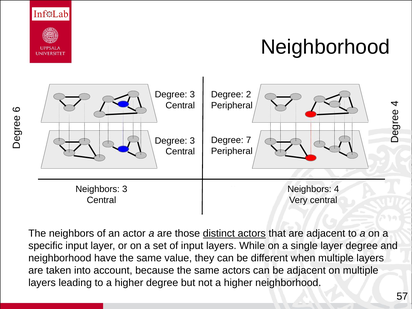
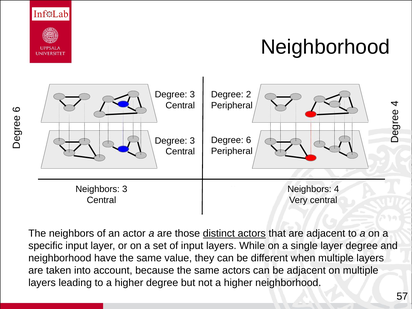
Degree 7: 7 -> 6
